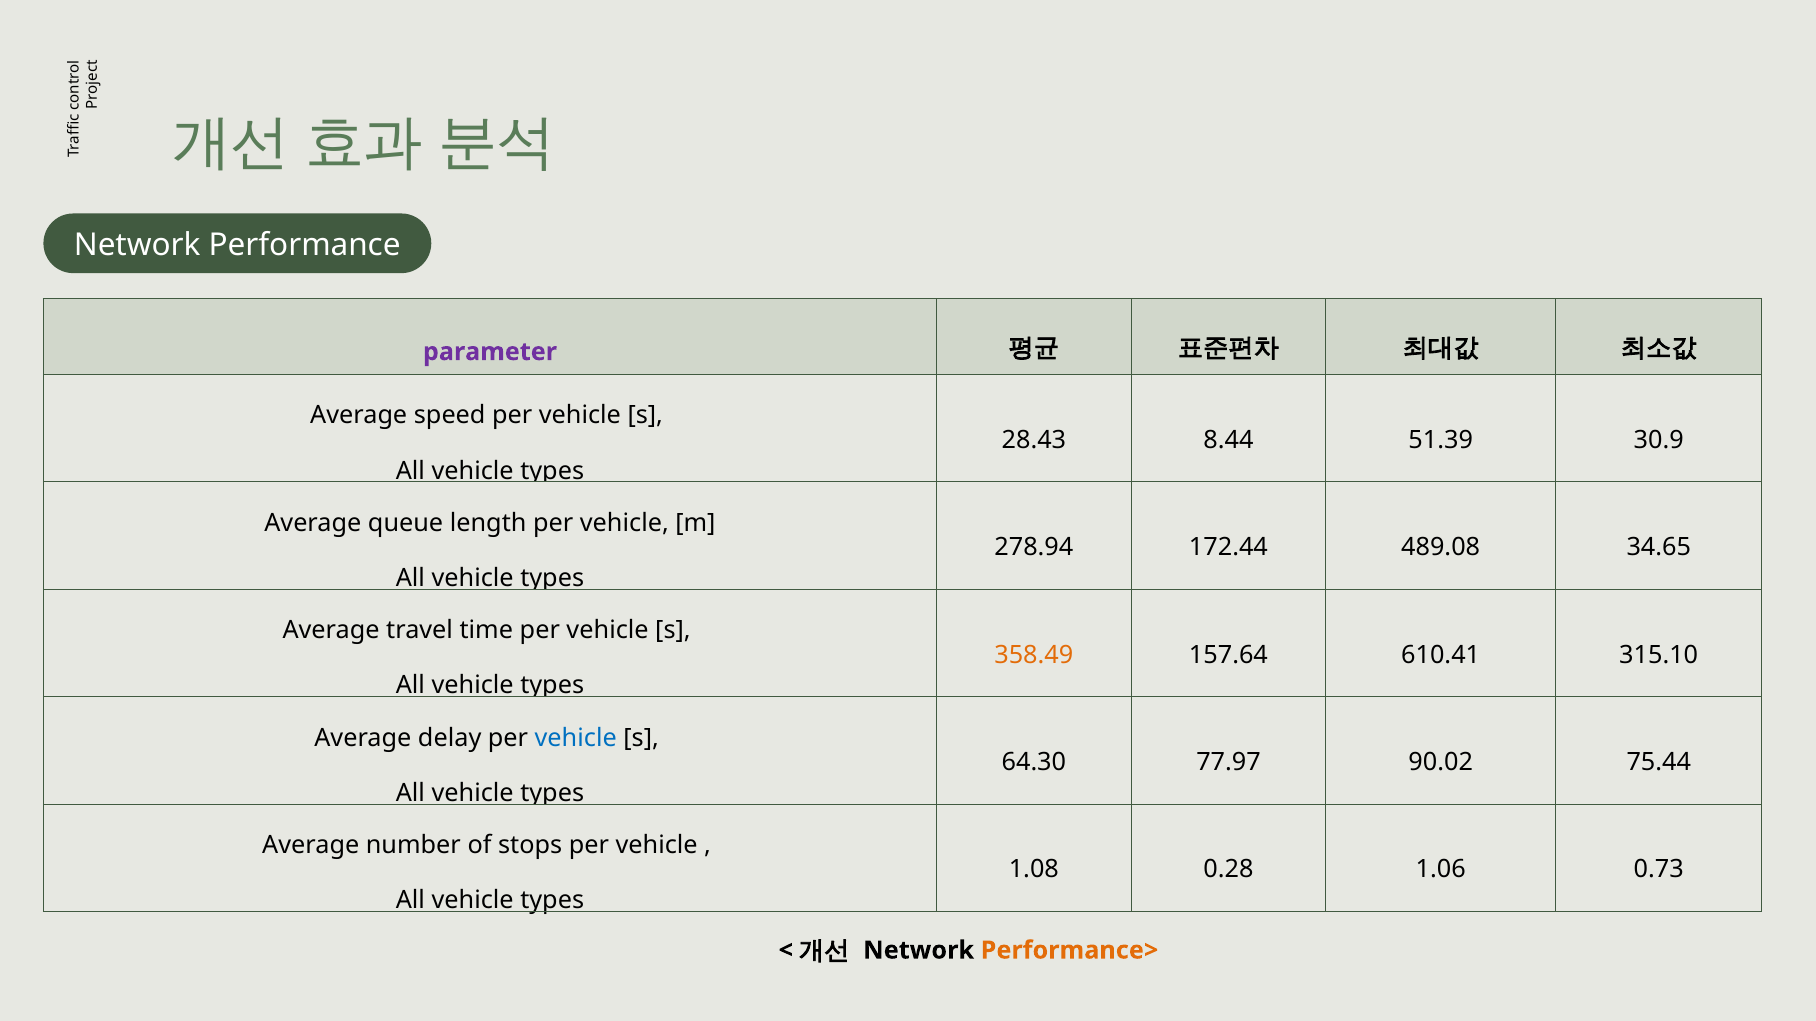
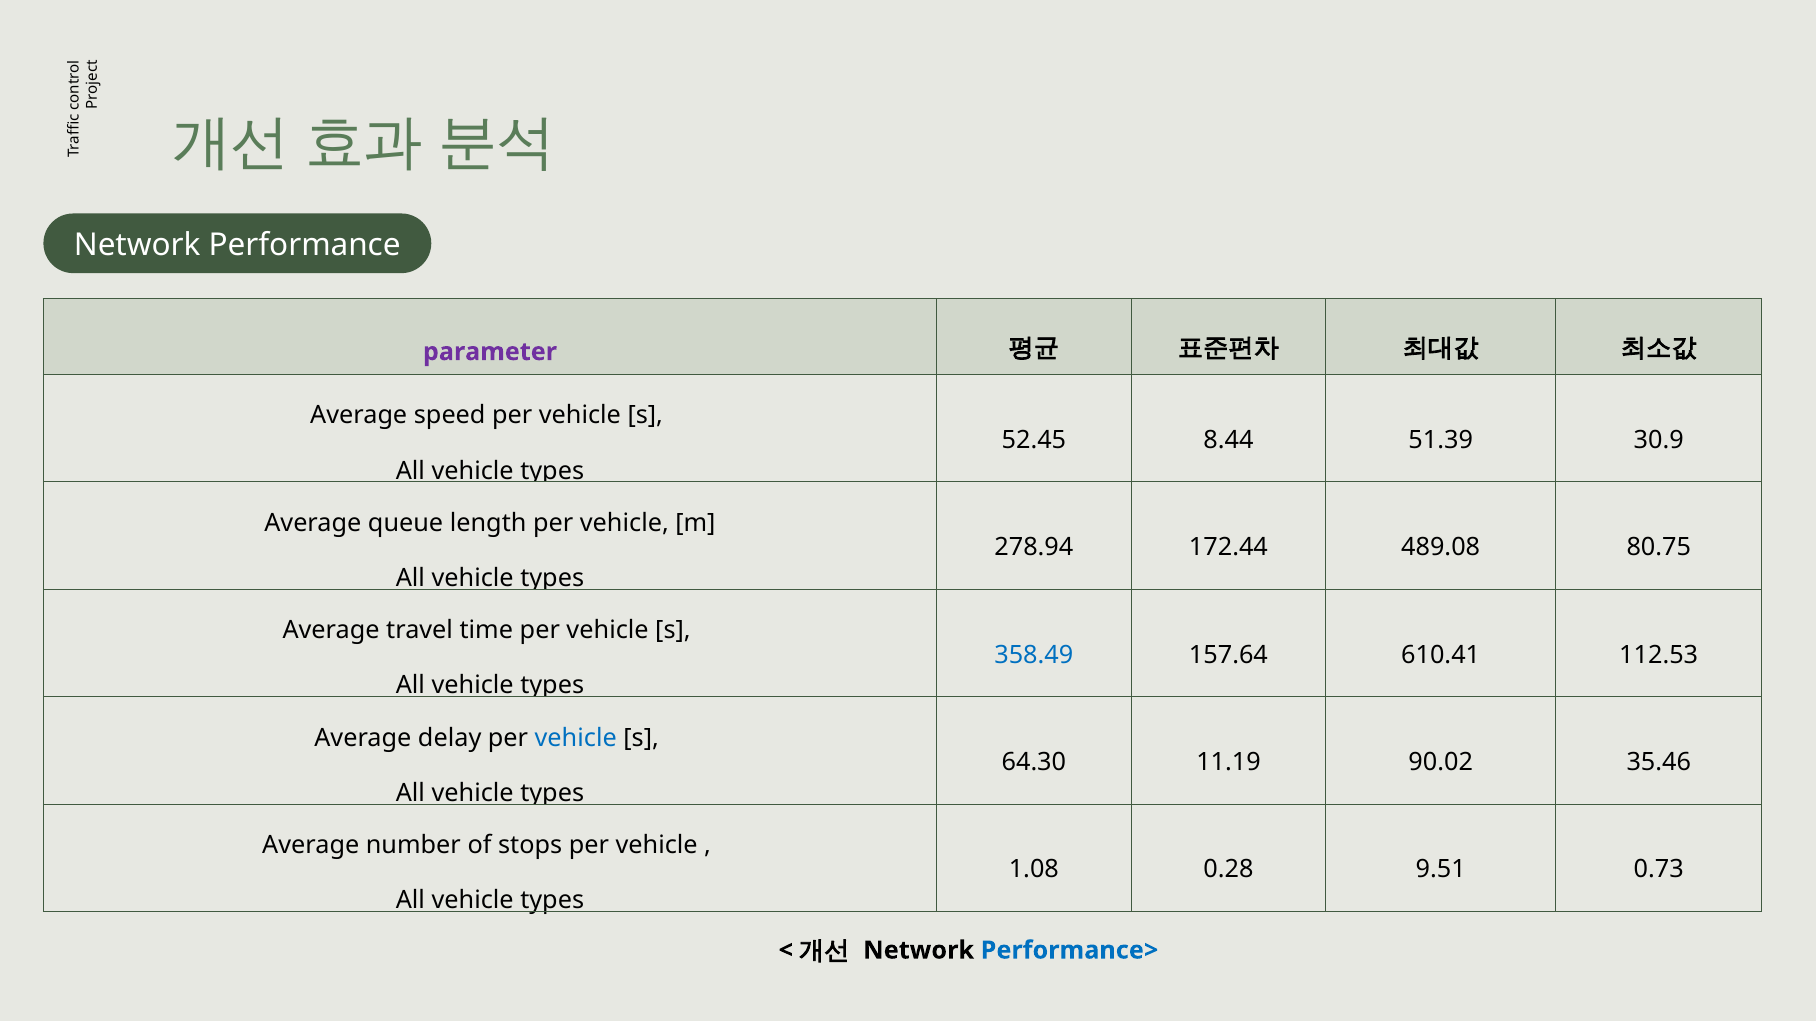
28.43: 28.43 -> 52.45
34.65: 34.65 -> 80.75
358.49 colour: orange -> blue
315.10: 315.10 -> 112.53
77.97: 77.97 -> 11.19
75.44: 75.44 -> 35.46
1.06: 1.06 -> 9.51
Performance> colour: orange -> blue
